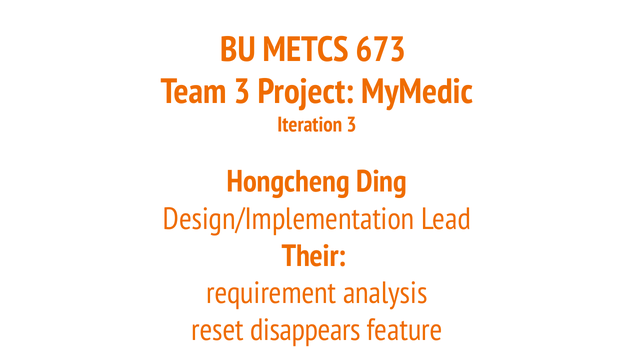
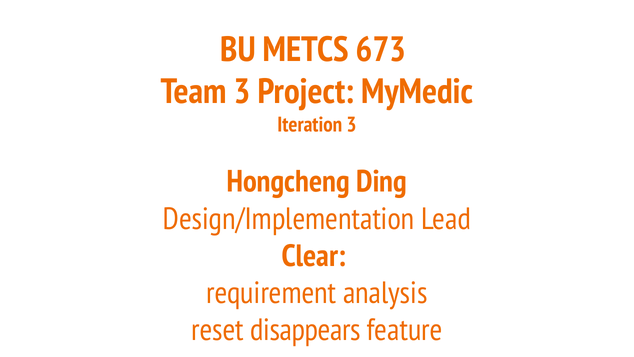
Their: Their -> Clear
